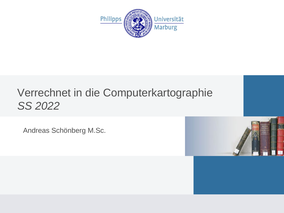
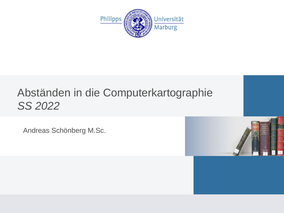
Verrechnet: Verrechnet -> Abständen
